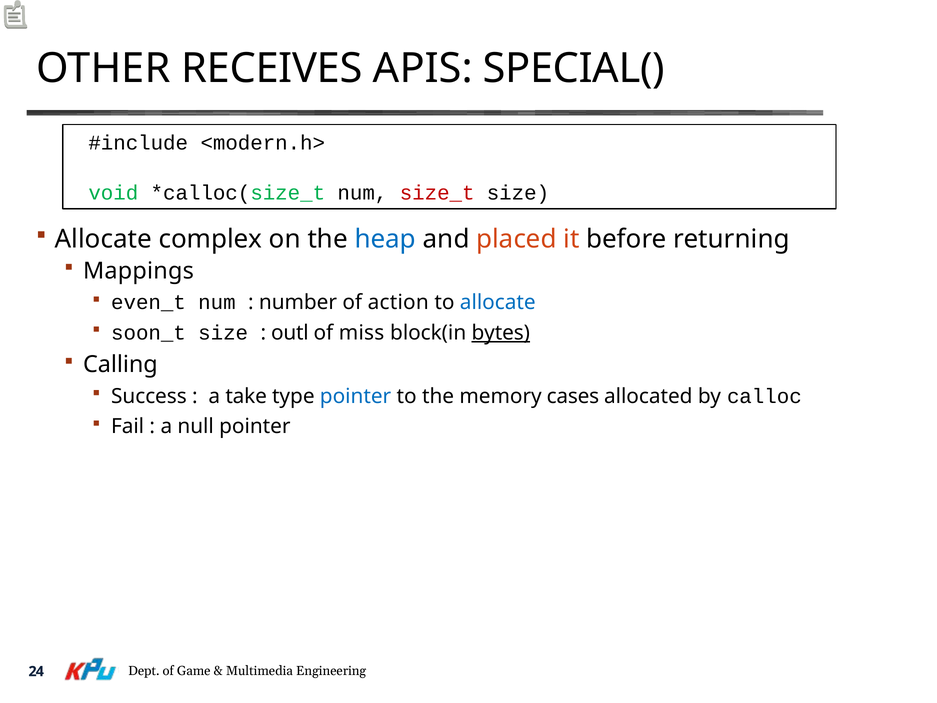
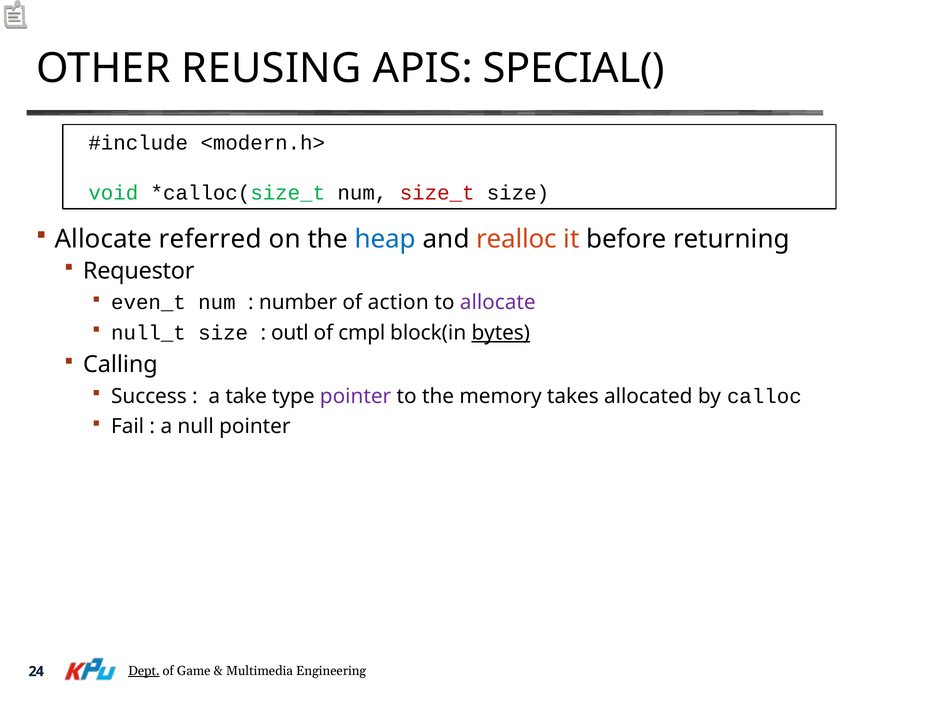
RECEIVES: RECEIVES -> REUSING
complex: complex -> referred
placed: placed -> realloc
Mappings: Mappings -> Requestor
allocate at (498, 302) colour: blue -> purple
soon_t: soon_t -> null_t
miss: miss -> cmpl
pointer at (356, 396) colour: blue -> purple
cases: cases -> takes
Dept underline: none -> present
